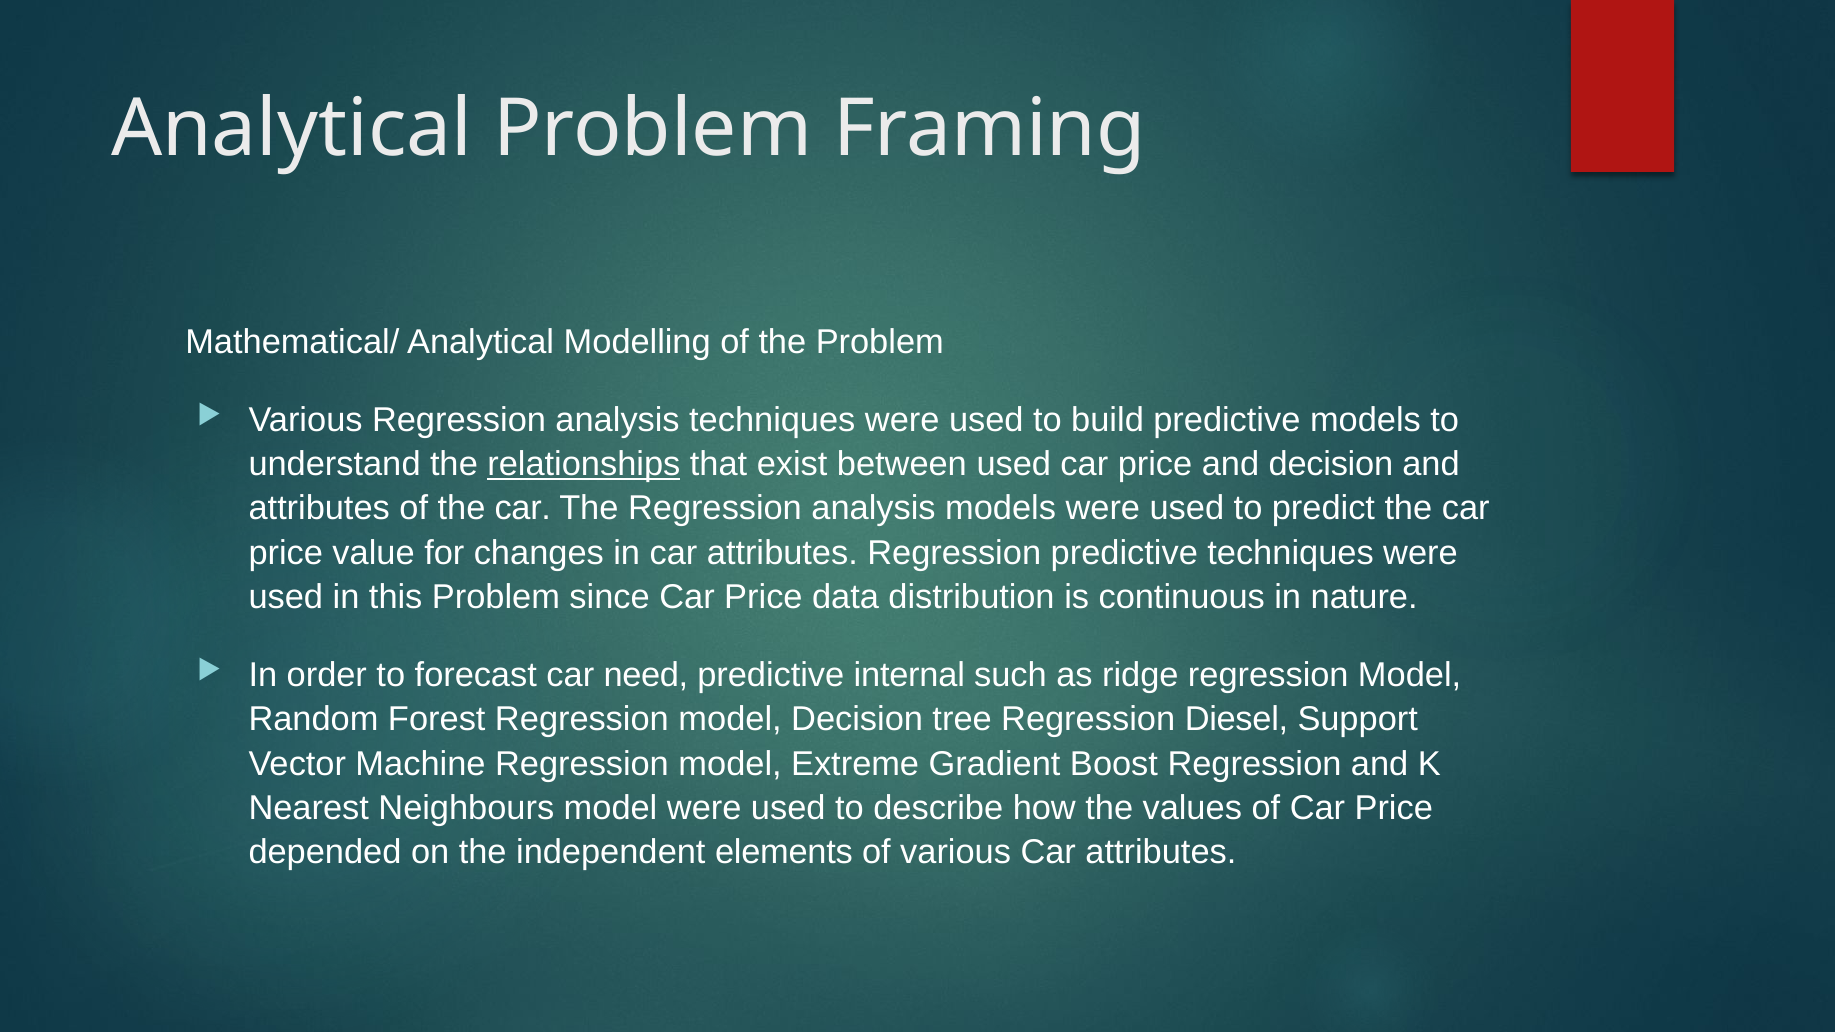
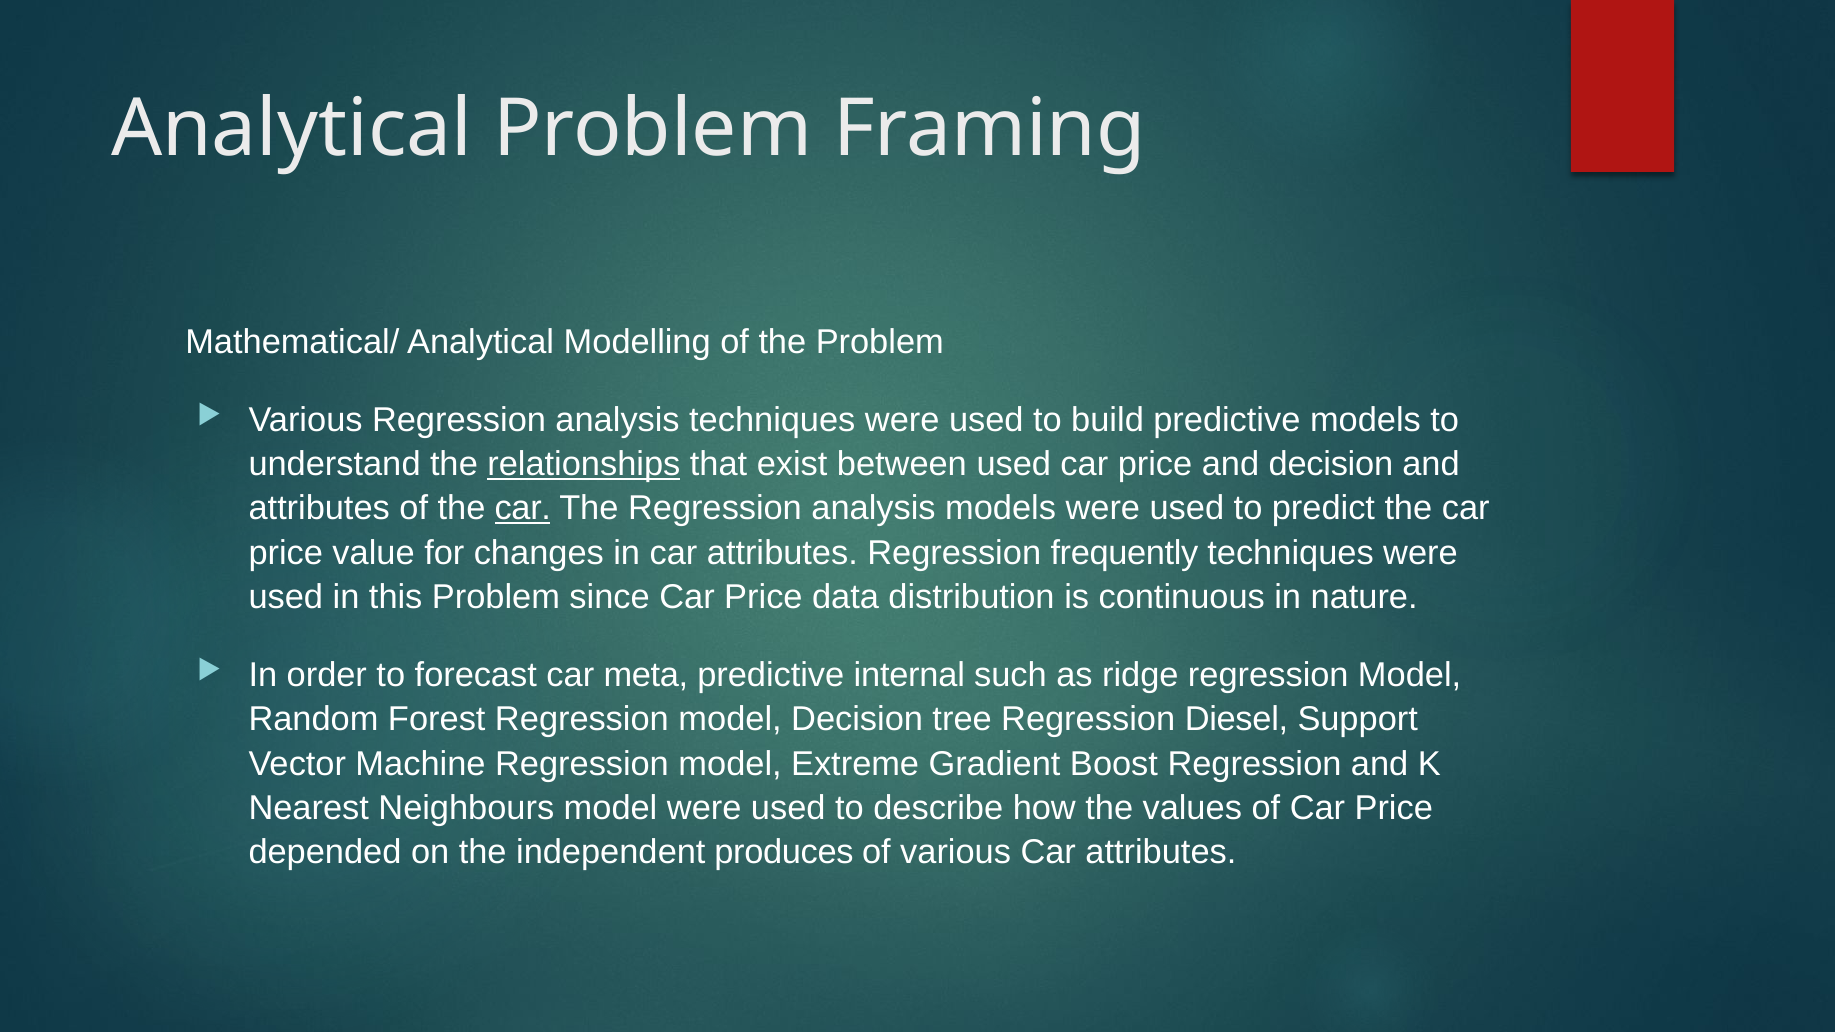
car at (523, 509) underline: none -> present
Regression predictive: predictive -> frequently
need: need -> meta
elements: elements -> produces
